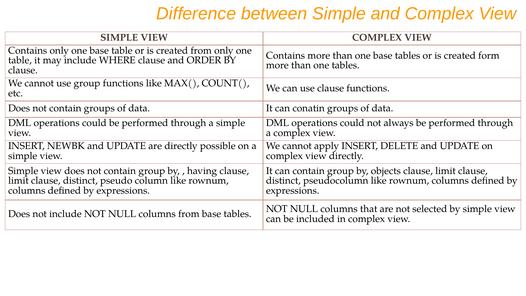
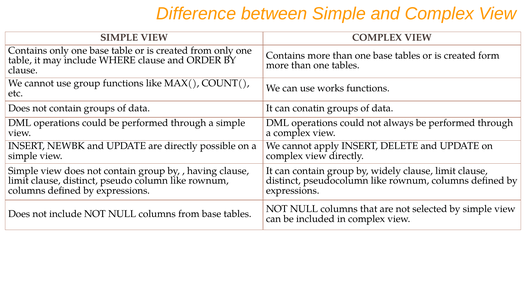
use clause: clause -> works
objects: objects -> widely
